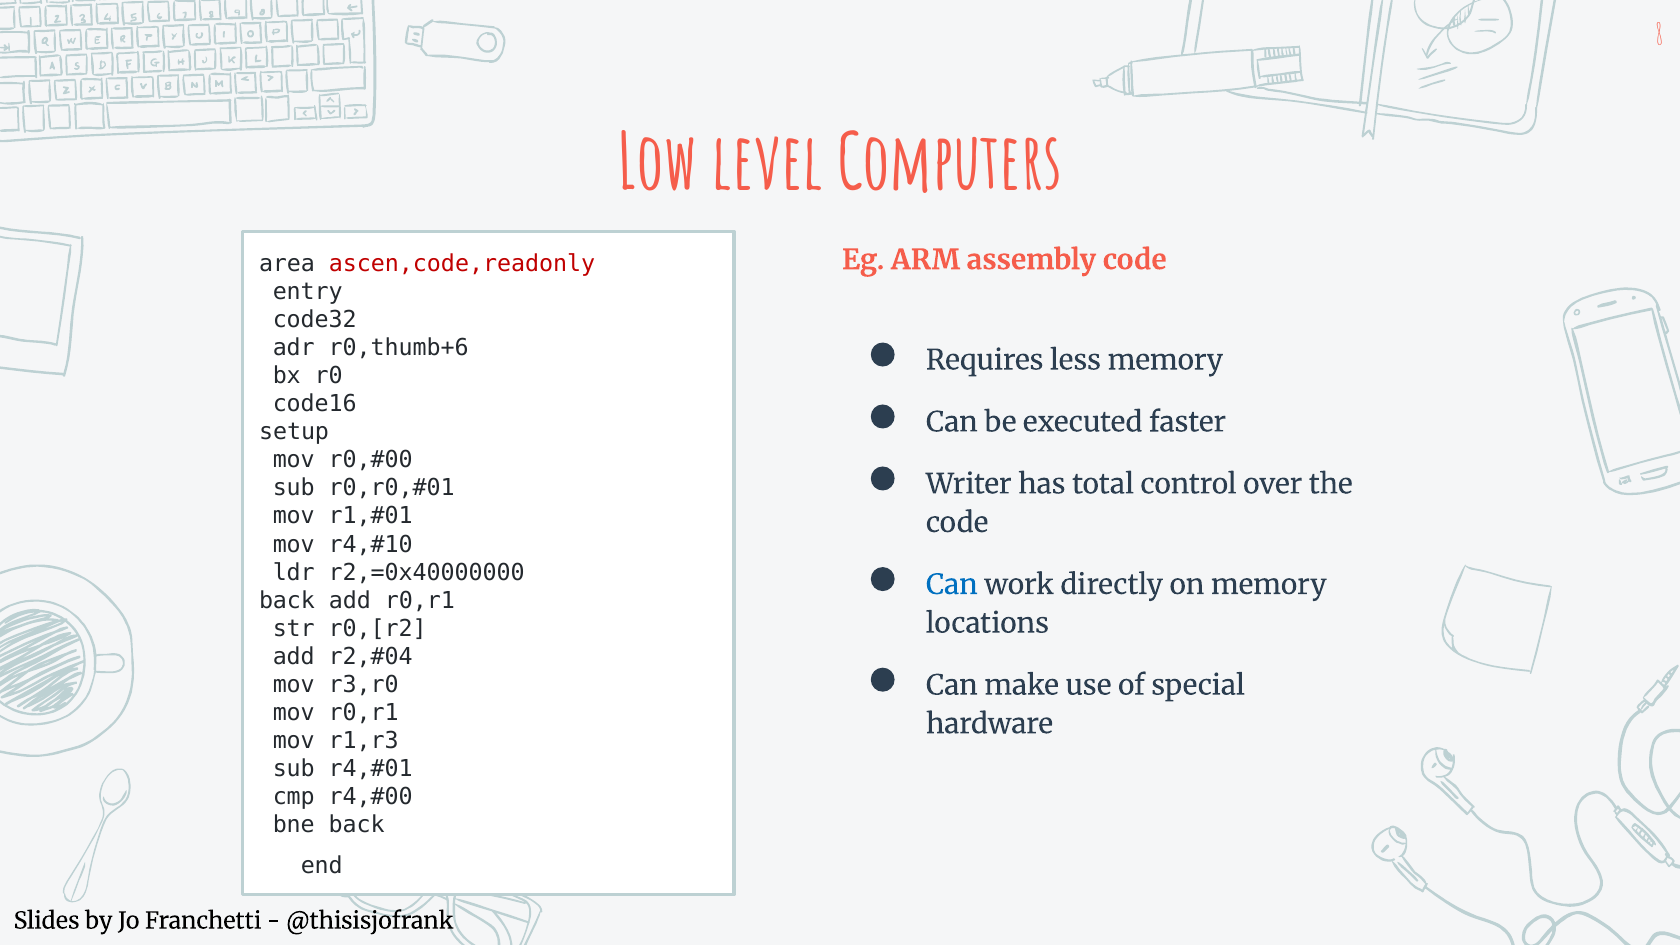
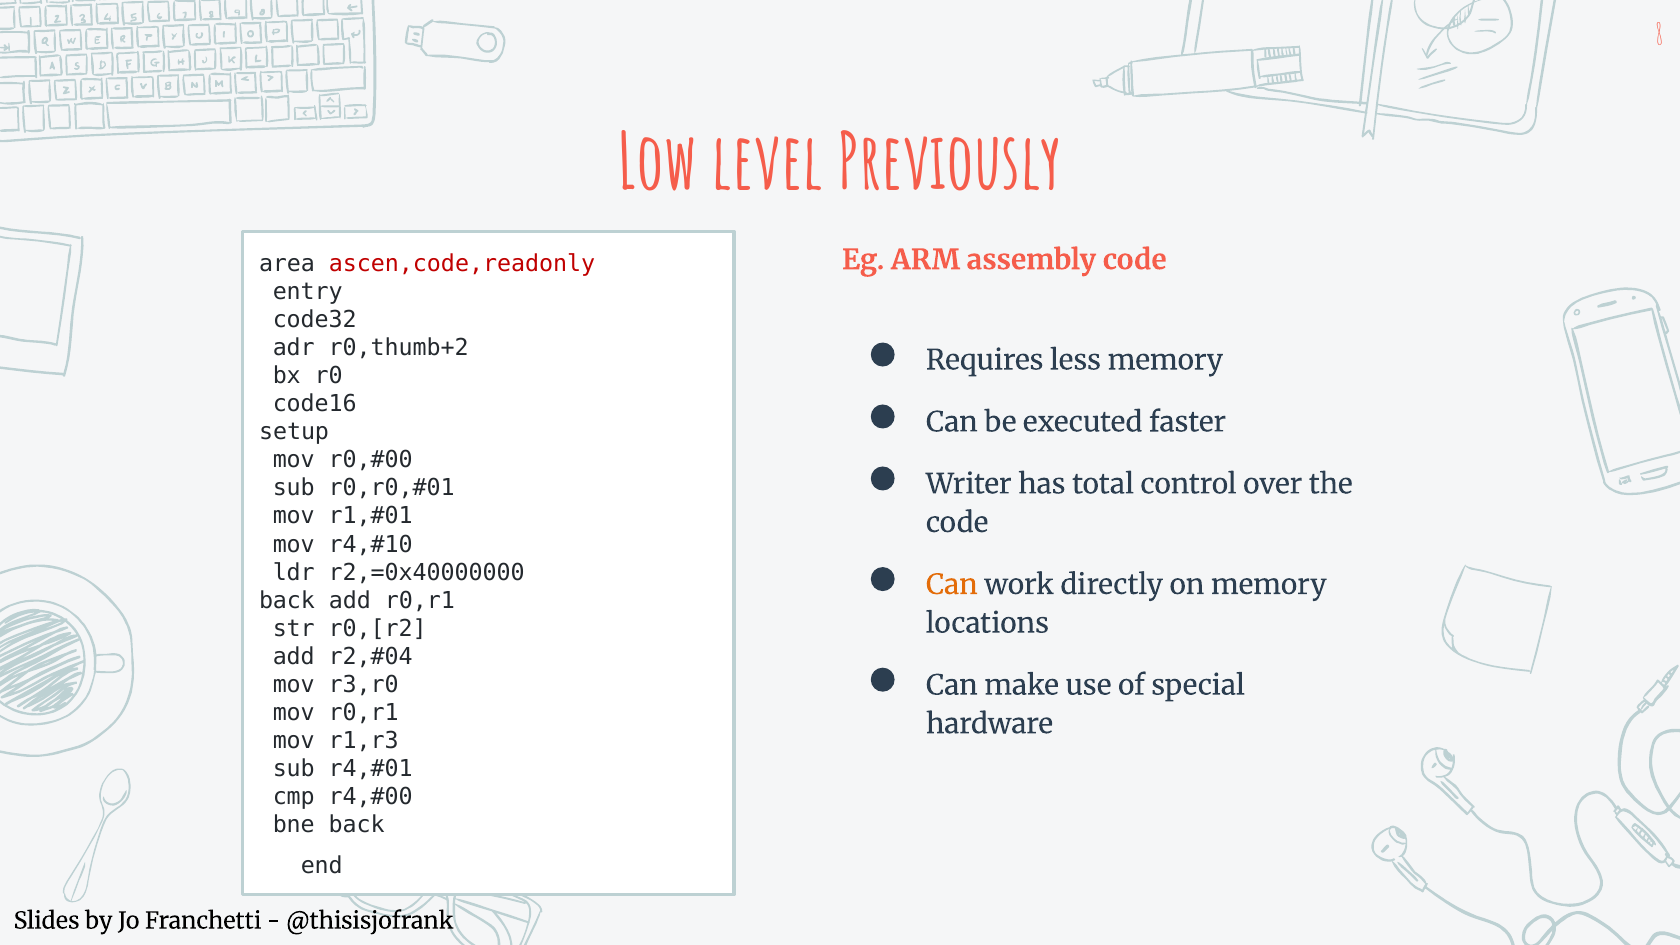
Computers: Computers -> Previously
r0,thumb+6: r0,thumb+6 -> r0,thumb+2
Can at (952, 585) colour: blue -> orange
